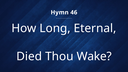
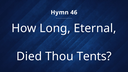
Wake: Wake -> Tents
